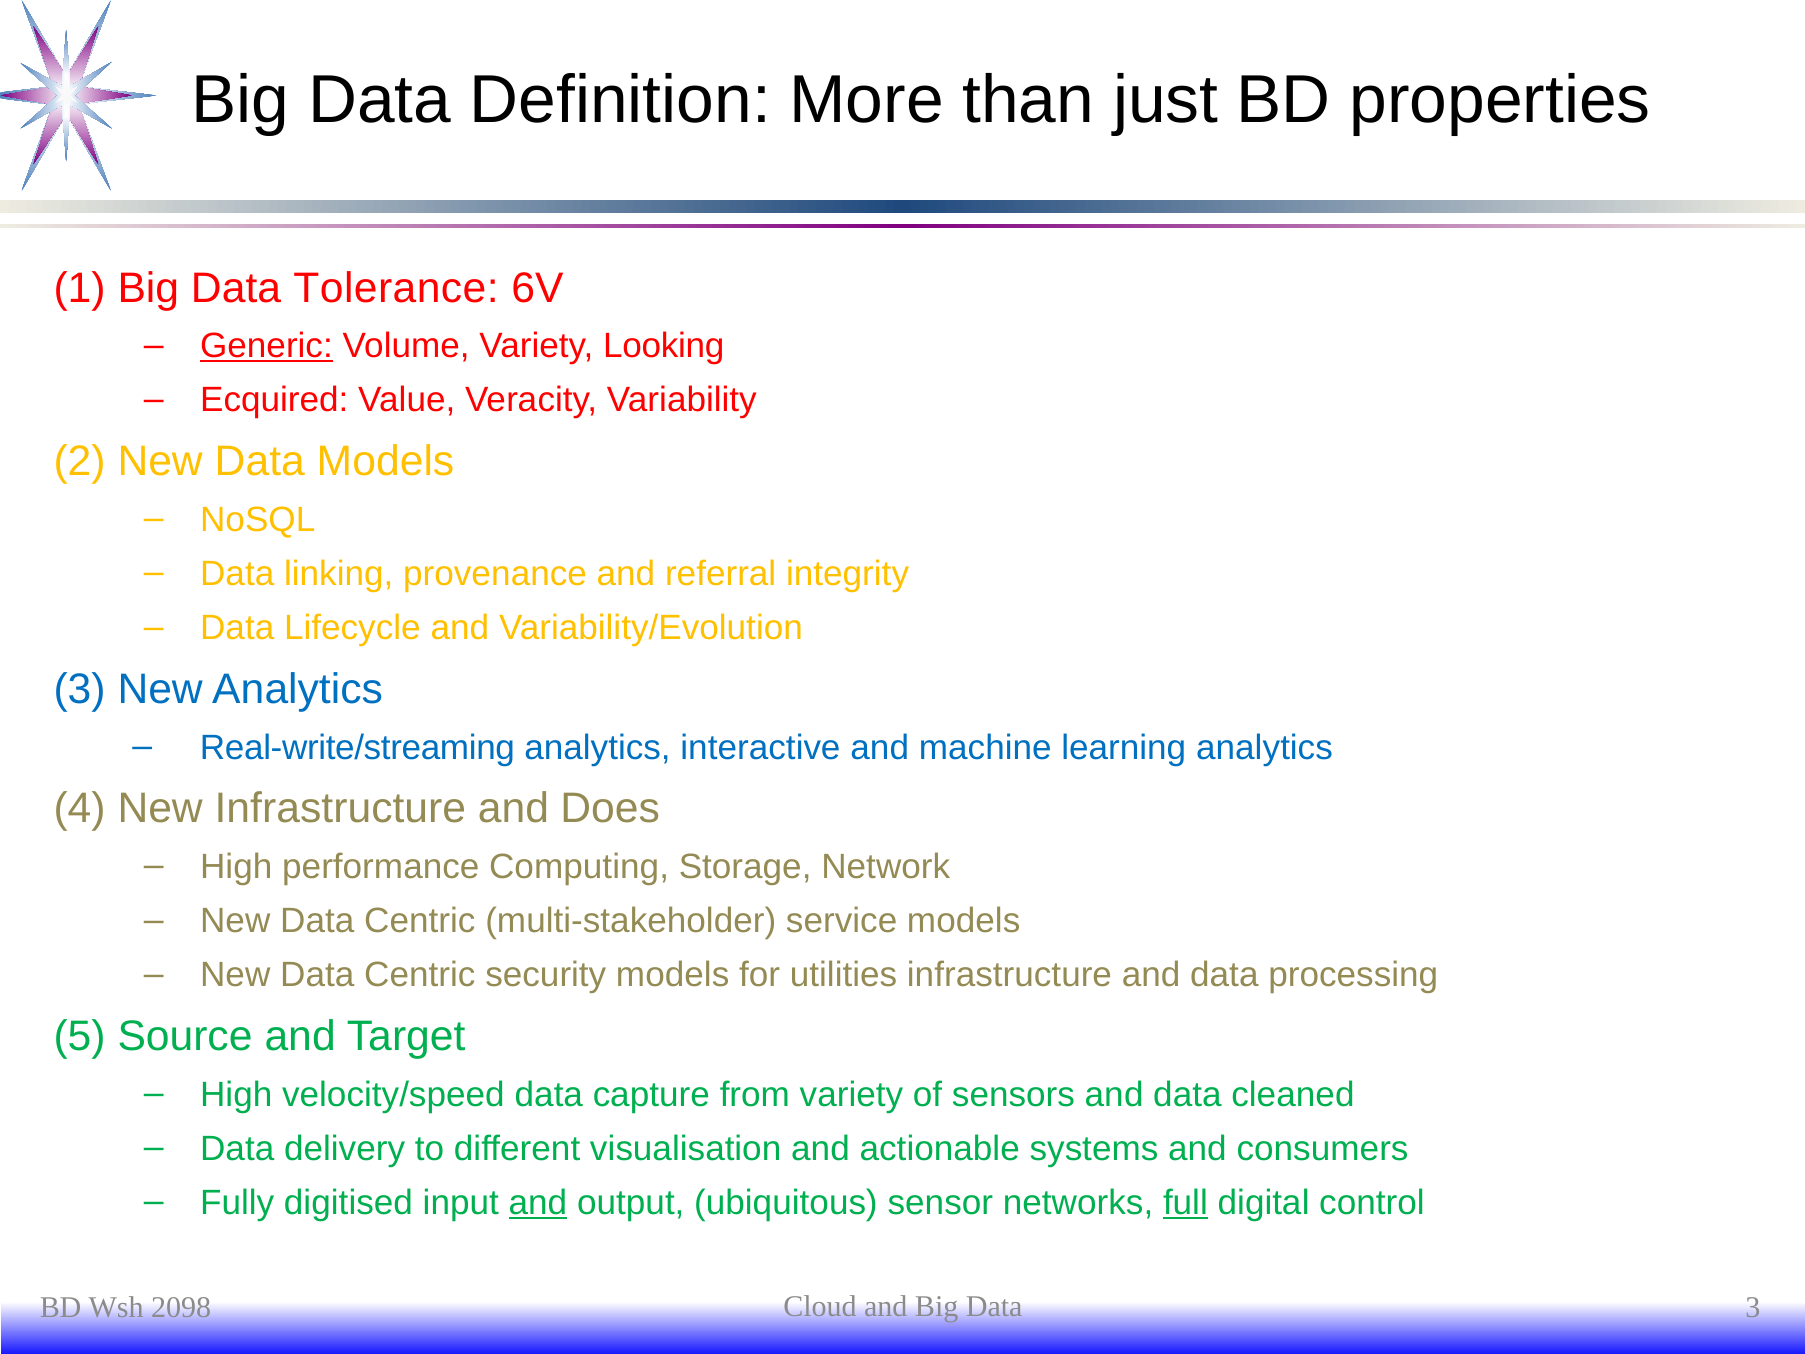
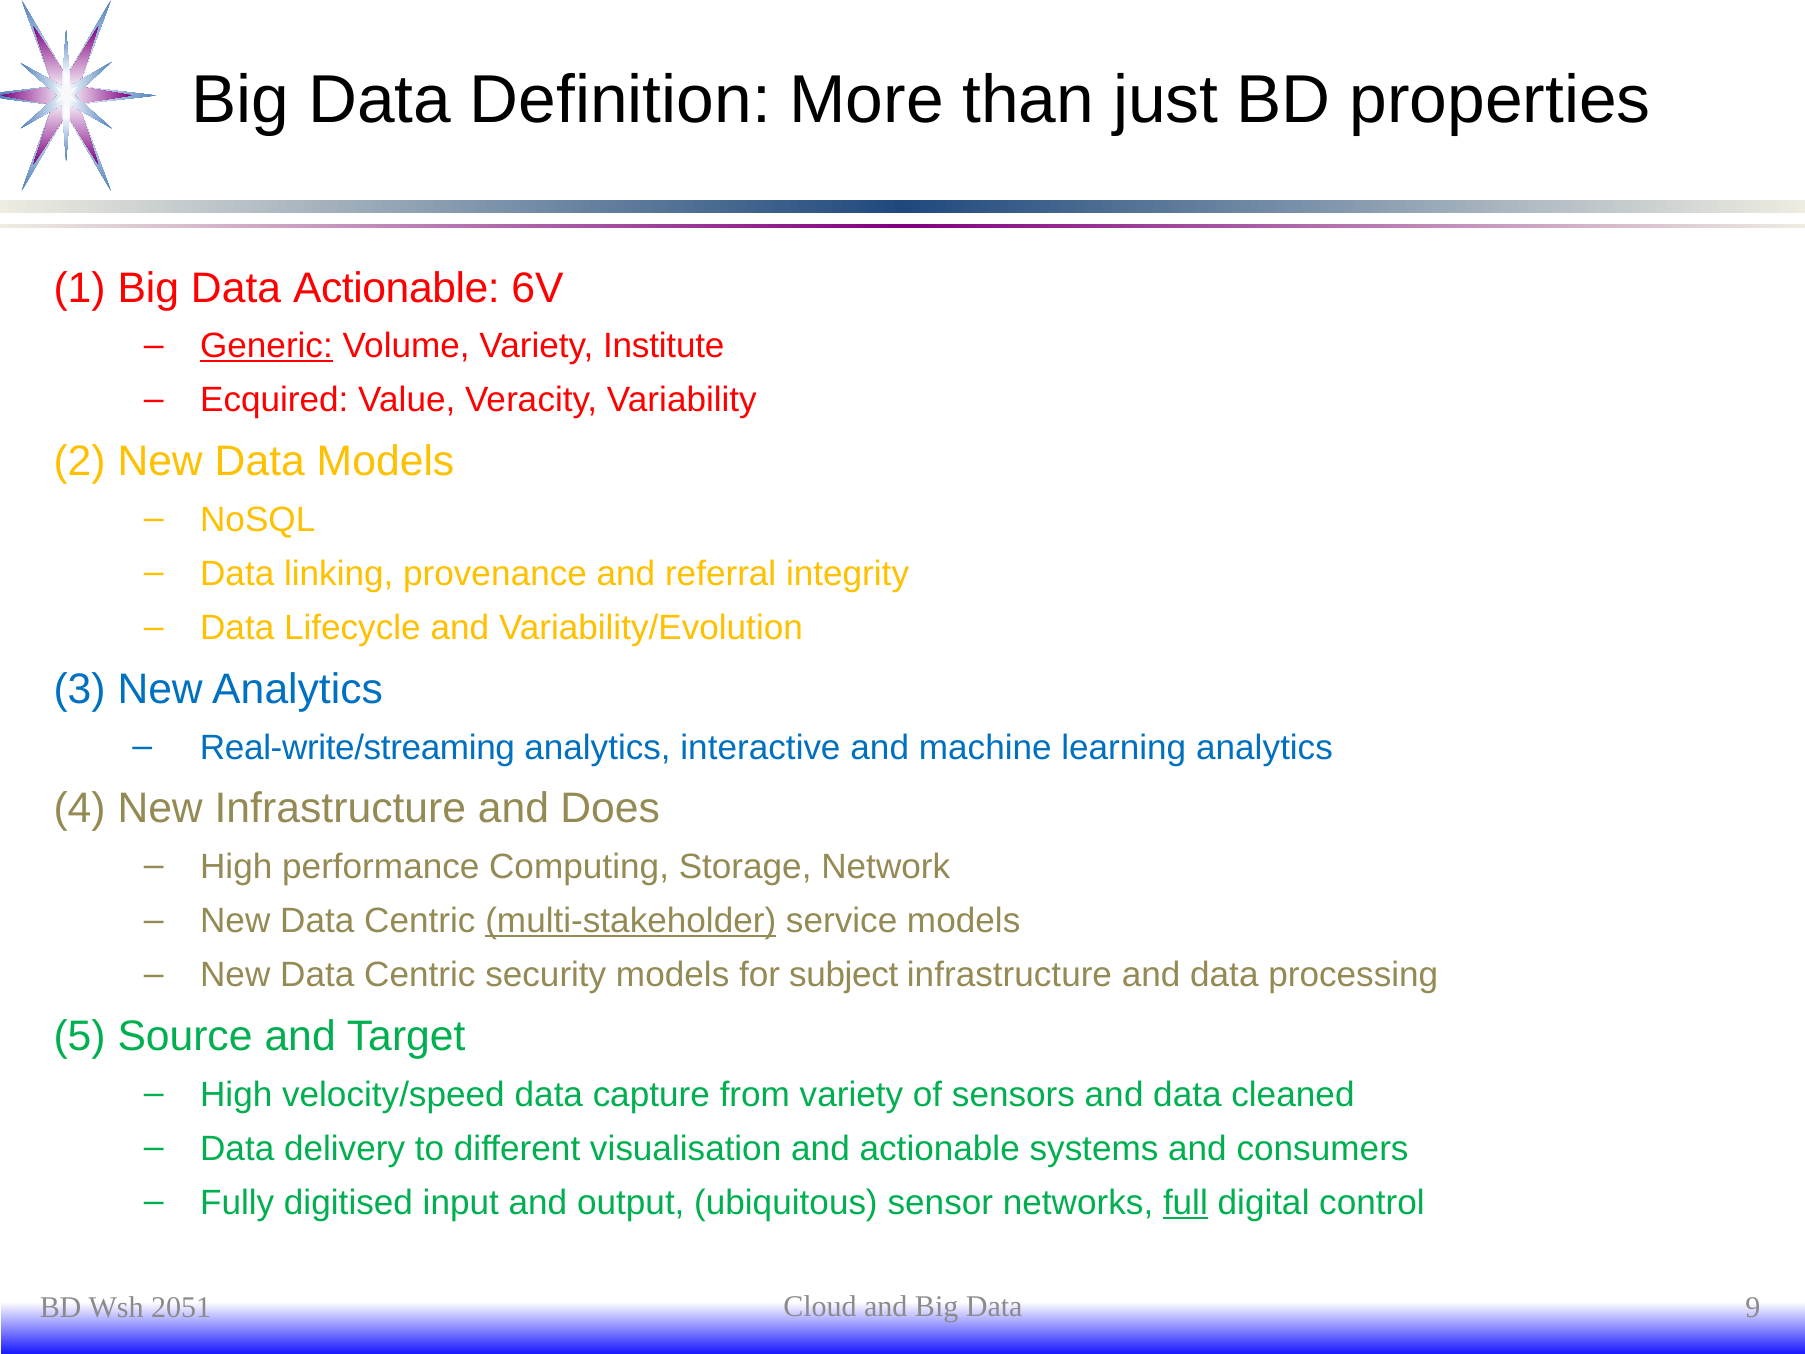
Data Tolerance: Tolerance -> Actionable
Looking: Looking -> Institute
multi-stakeholder underline: none -> present
utilities: utilities -> subject
and at (538, 1203) underline: present -> none
Data 3: 3 -> 9
2098: 2098 -> 2051
